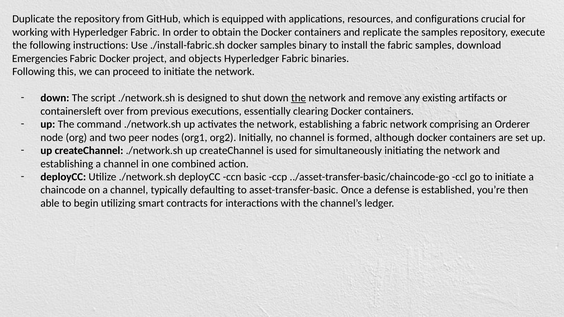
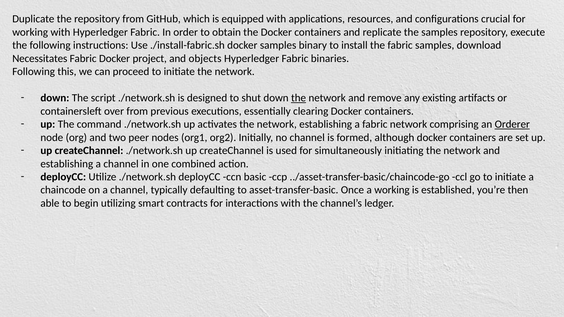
Emergencies: Emergencies -> Necessitates
Orderer underline: none -> present
a defense: defense -> working
